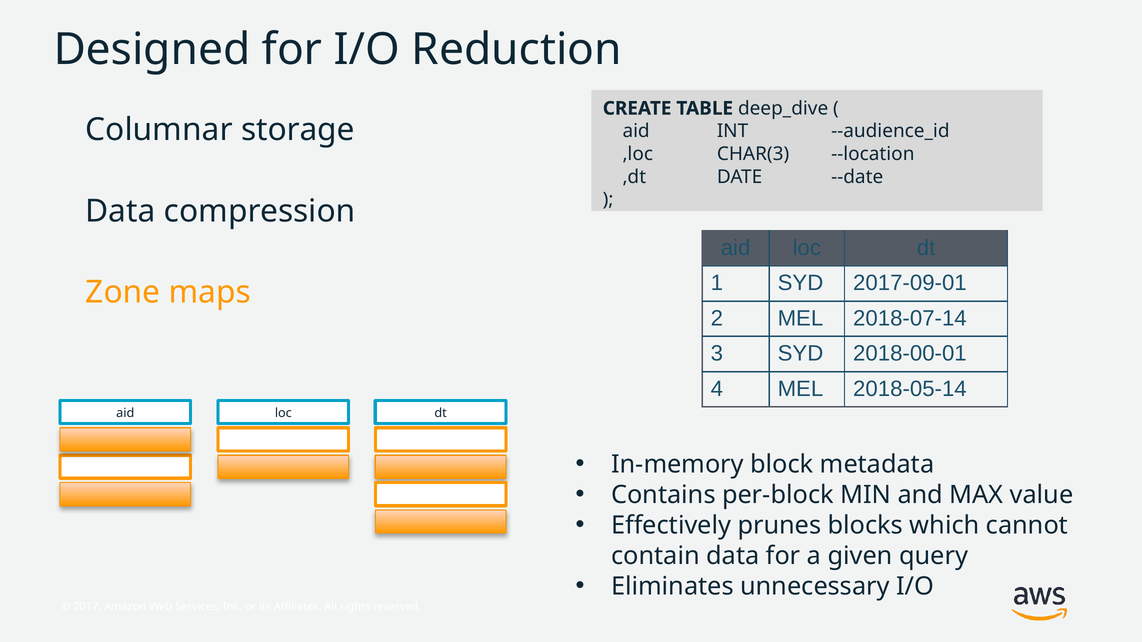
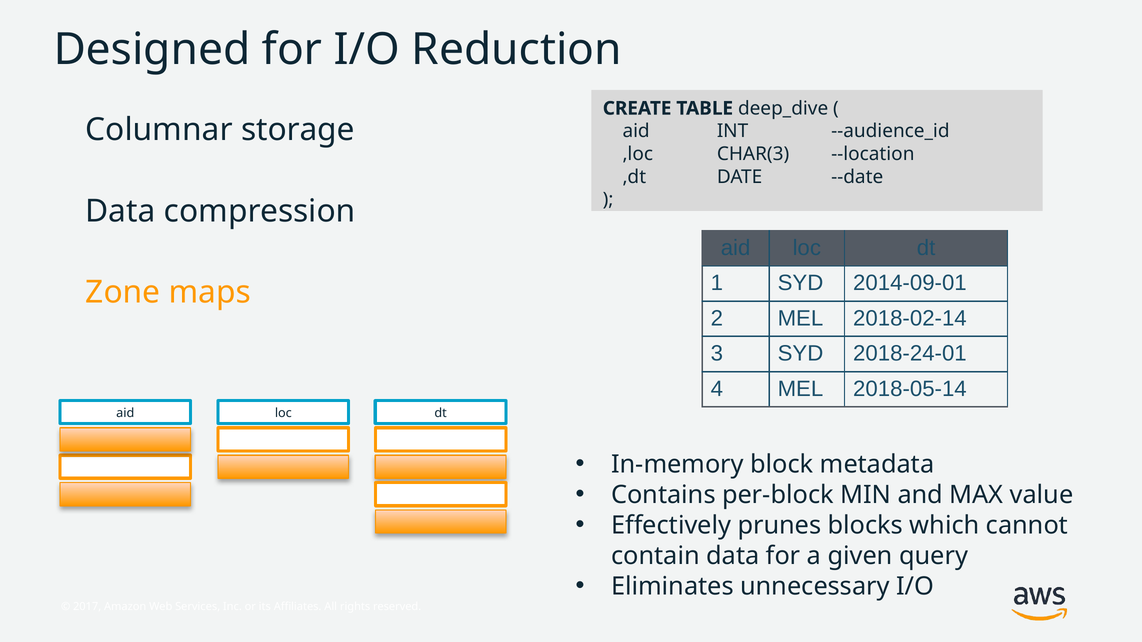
2017-09-01: 2017-09-01 -> 2014-09-01
2018-07-14: 2018-07-14 -> 2018-02-14
2018-00-01: 2018-00-01 -> 2018-24-01
